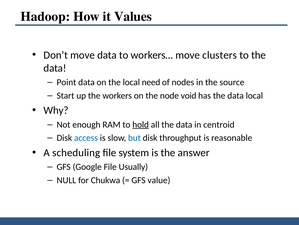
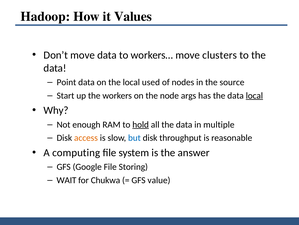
need: need -> used
void: void -> args
local at (254, 95) underline: none -> present
centroid: centroid -> multiple
access colour: blue -> orange
scheduling: scheduling -> computing
Usually: Usually -> Storing
NULL: NULL -> WAIT
